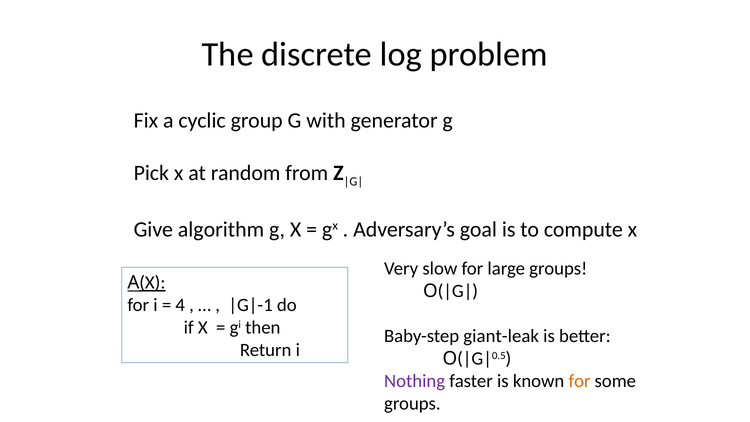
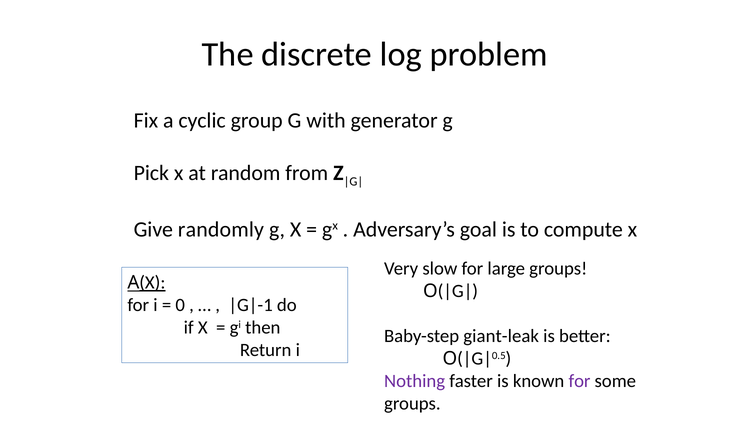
algorithm: algorithm -> randomly
4: 4 -> 0
for at (579, 381) colour: orange -> purple
